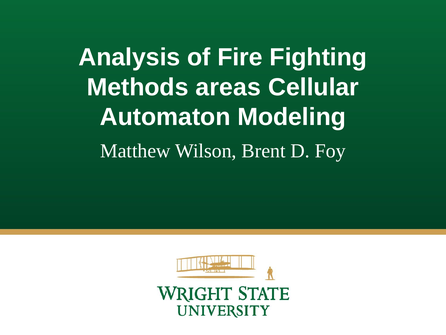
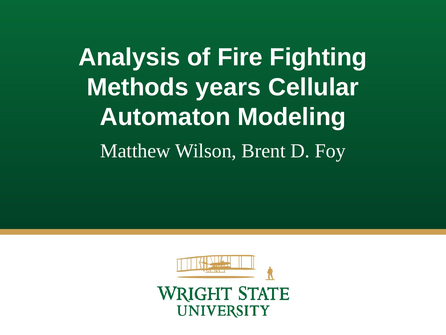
areas: areas -> years
